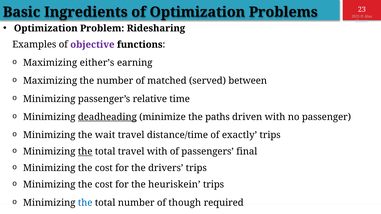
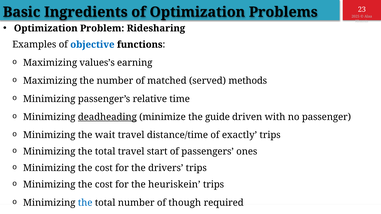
objective colour: purple -> blue
either’s: either’s -> values’s
between: between -> methods
paths: paths -> guide
the at (85, 152) underline: present -> none
travel with: with -> start
final: final -> ones
